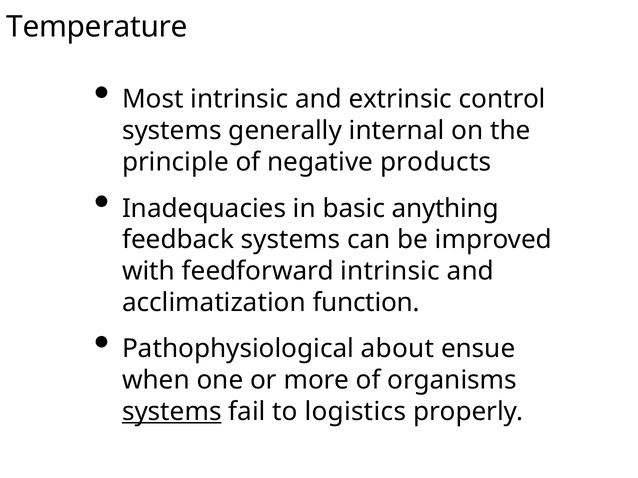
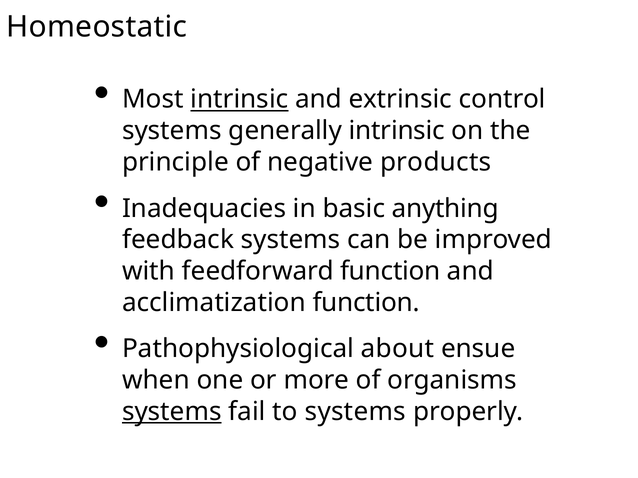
Temperature: Temperature -> Homeostatic
intrinsic at (239, 99) underline: none -> present
generally internal: internal -> intrinsic
feedforward intrinsic: intrinsic -> function
to logistics: logistics -> systems
